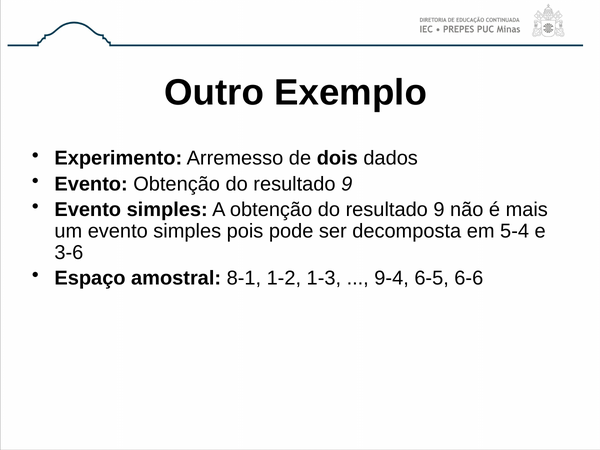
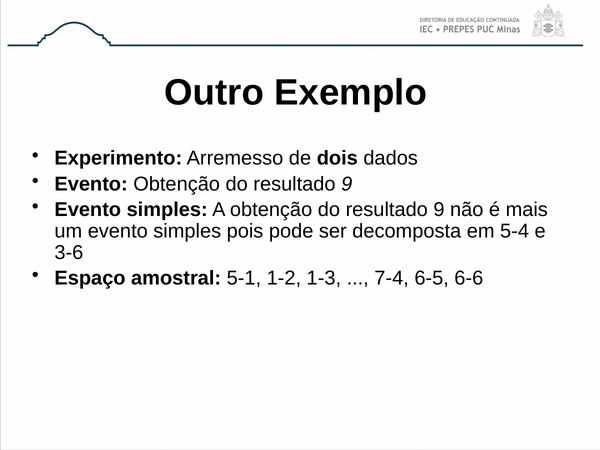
8-1: 8-1 -> 5-1
9-4: 9-4 -> 7-4
